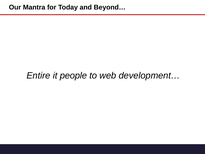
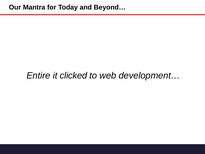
people: people -> clicked
